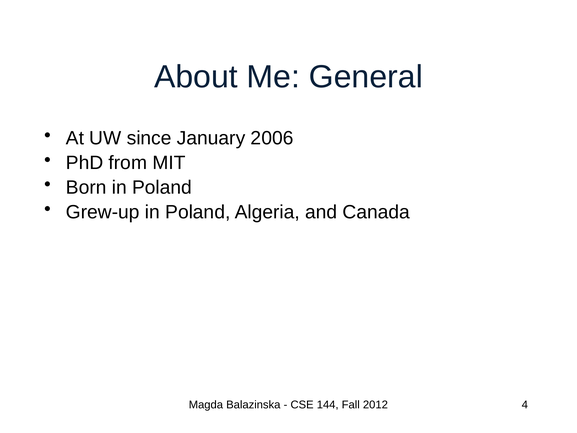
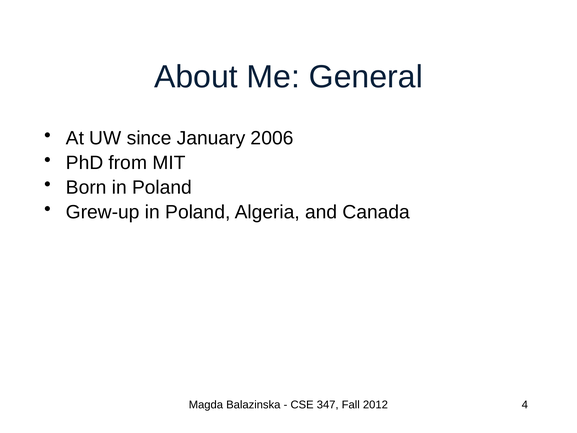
144: 144 -> 347
